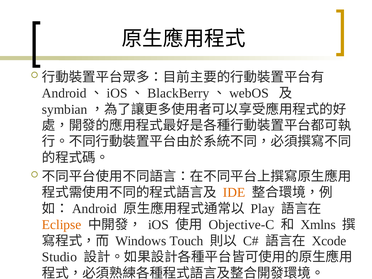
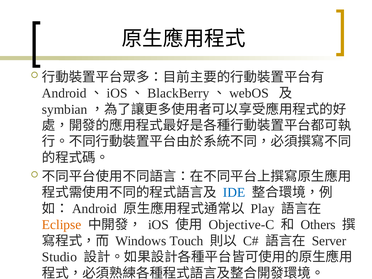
IDE colour: orange -> blue
Xmlns: Xmlns -> Others
Xcode: Xcode -> Server
